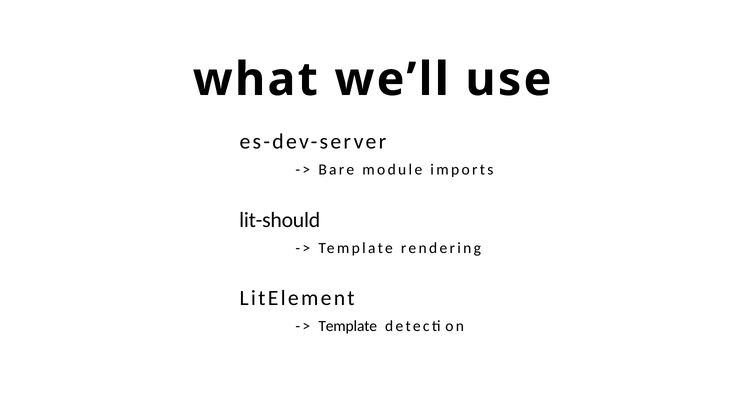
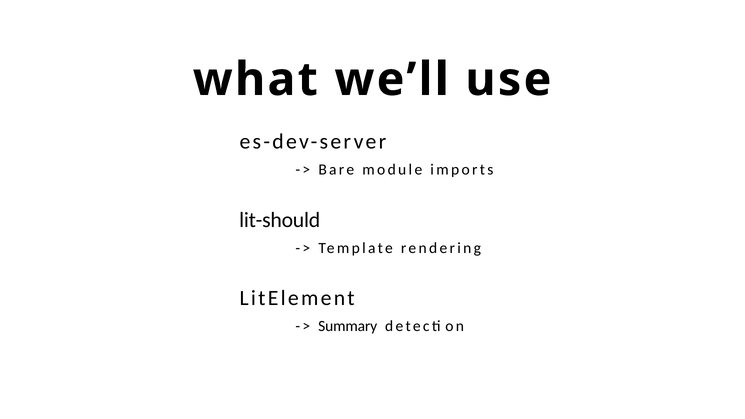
Template at (348, 326): Template -> Summary
